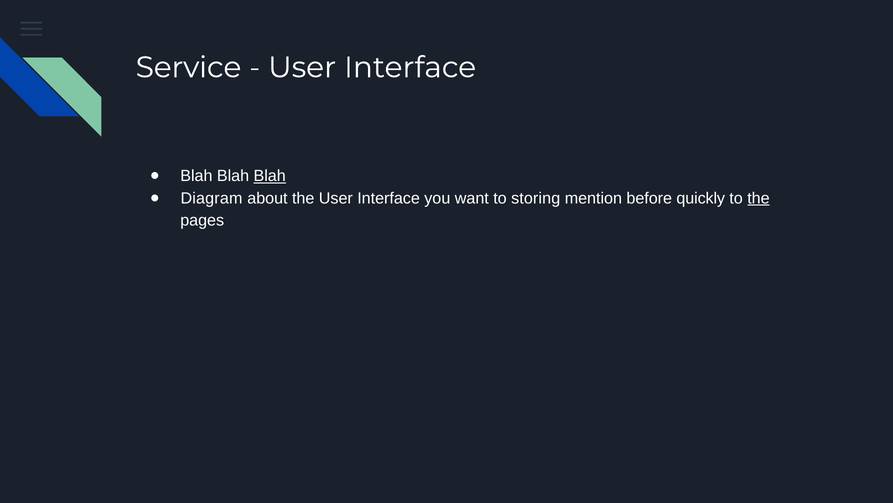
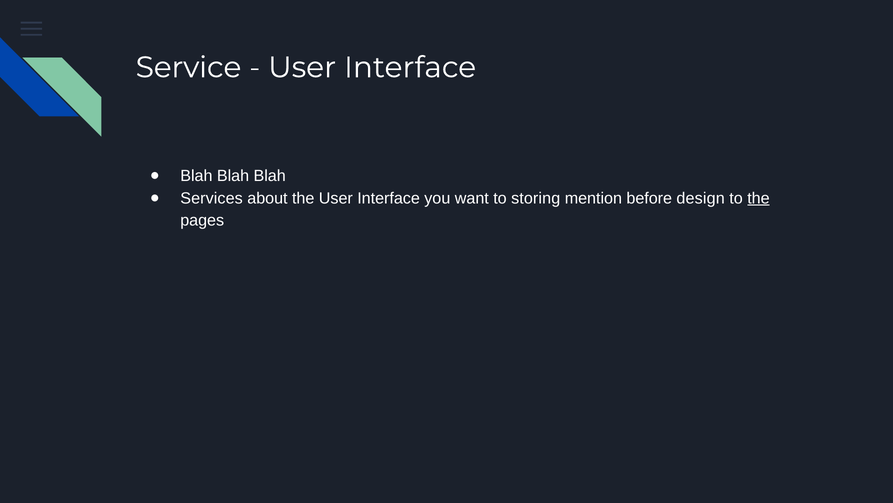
Blah at (270, 176) underline: present -> none
Diagram: Diagram -> Services
quickly: quickly -> design
